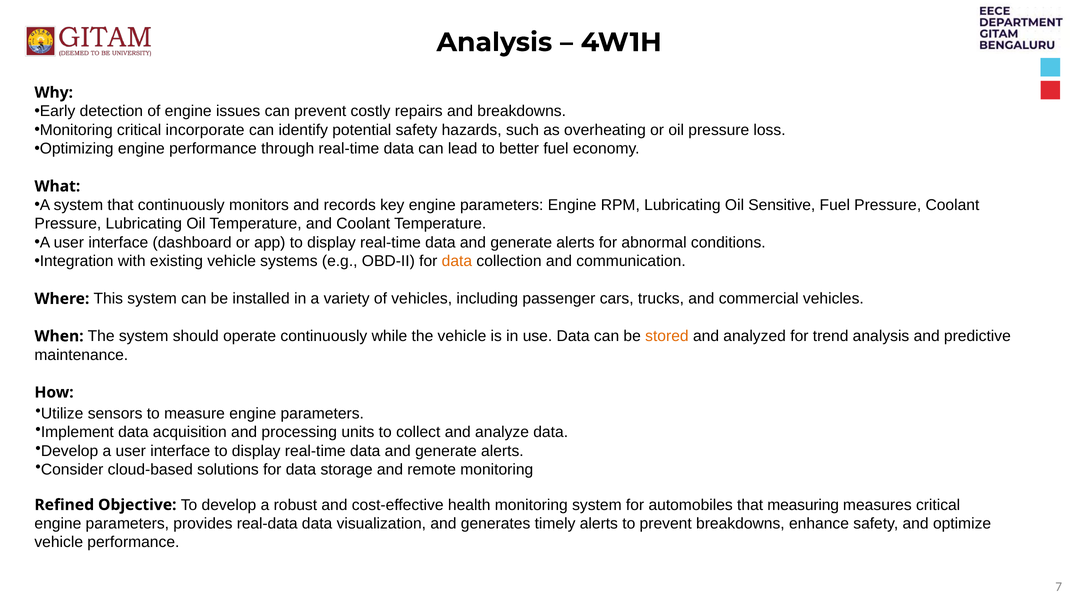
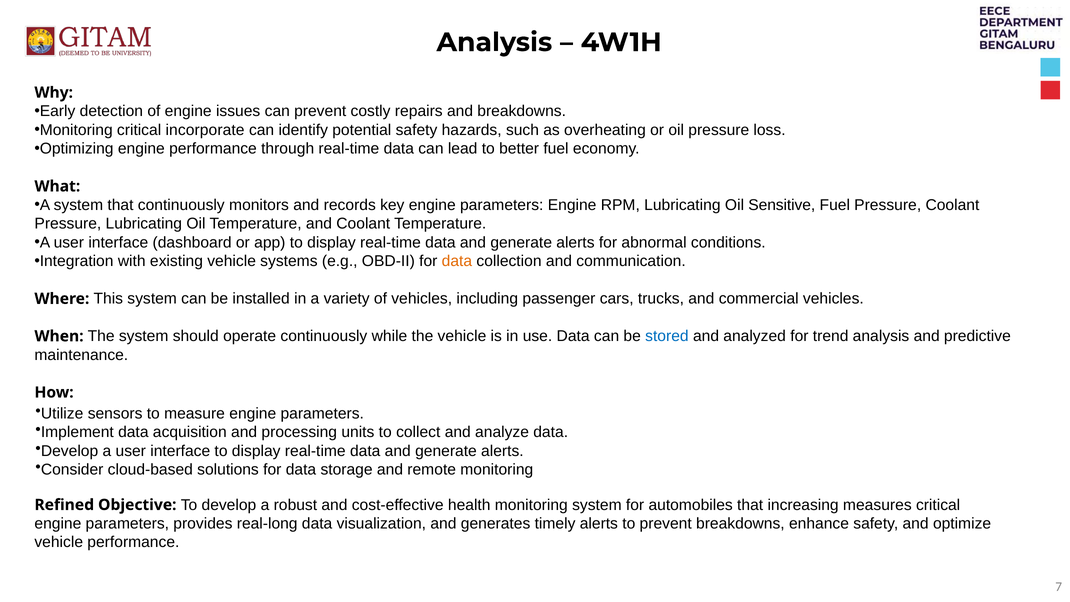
stored colour: orange -> blue
measuring: measuring -> increasing
real-data: real-data -> real-long
